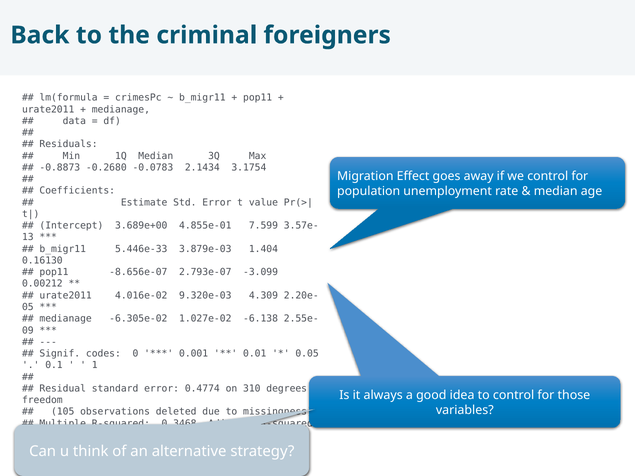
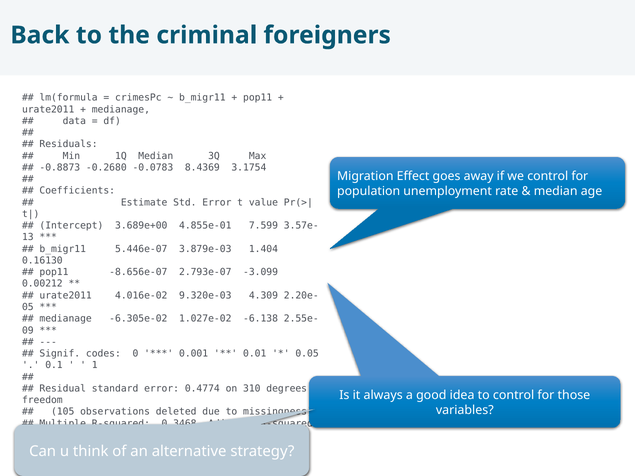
2.1434: 2.1434 -> 8.4369
5.446e-33: 5.446e-33 -> 5.446e-07
